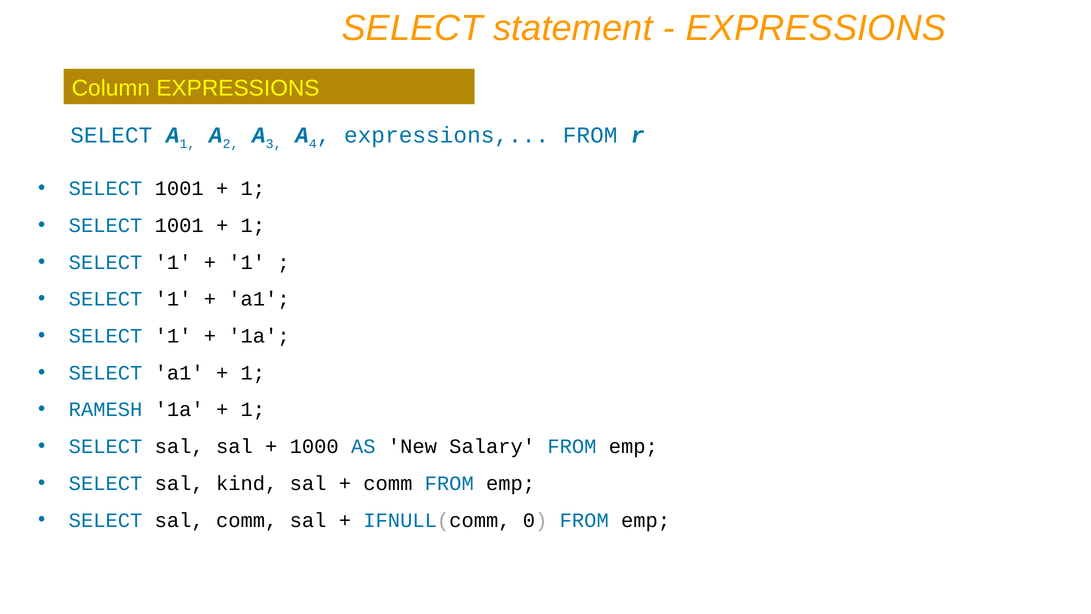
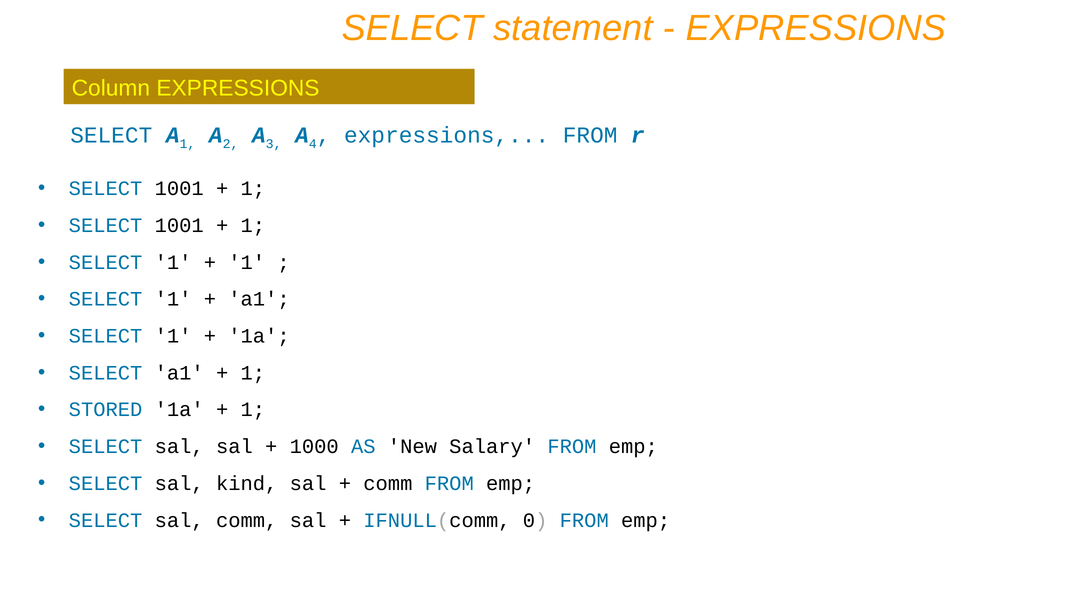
RAMESH: RAMESH -> STORED
